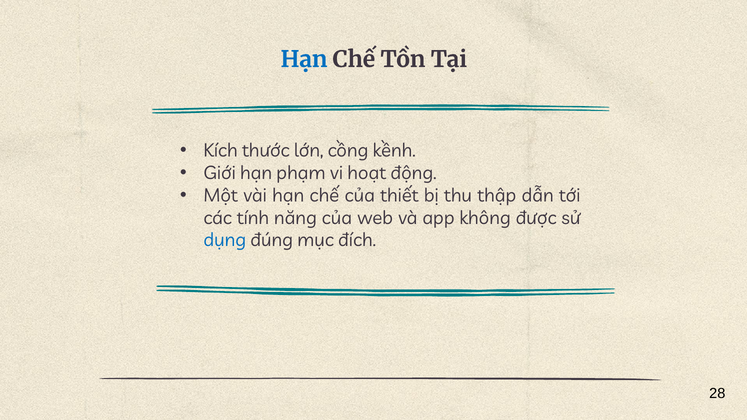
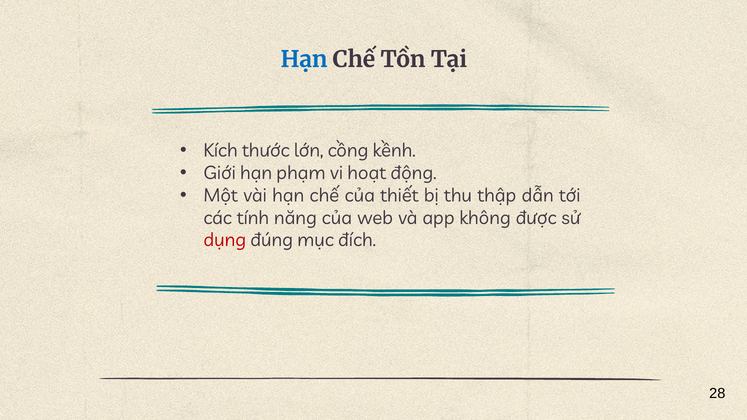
dụng colour: blue -> red
